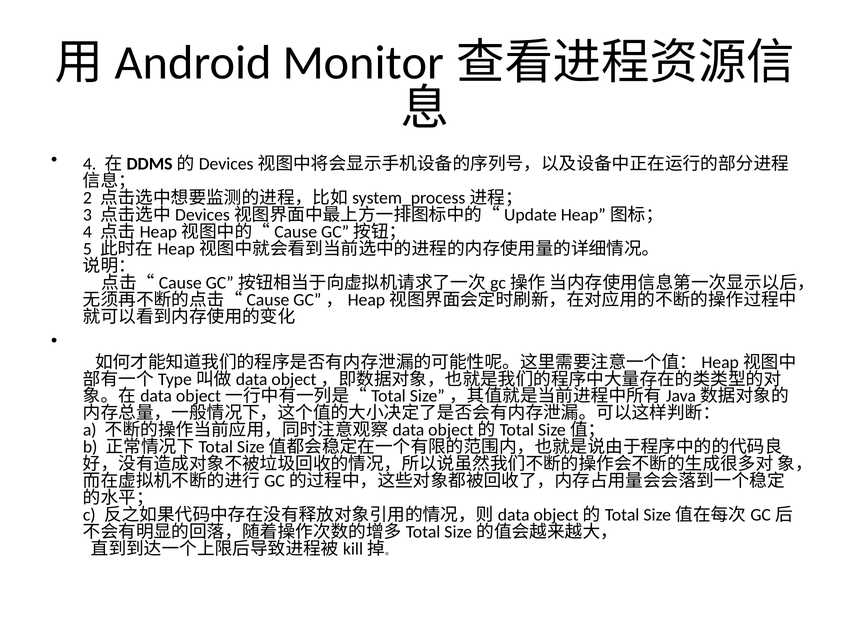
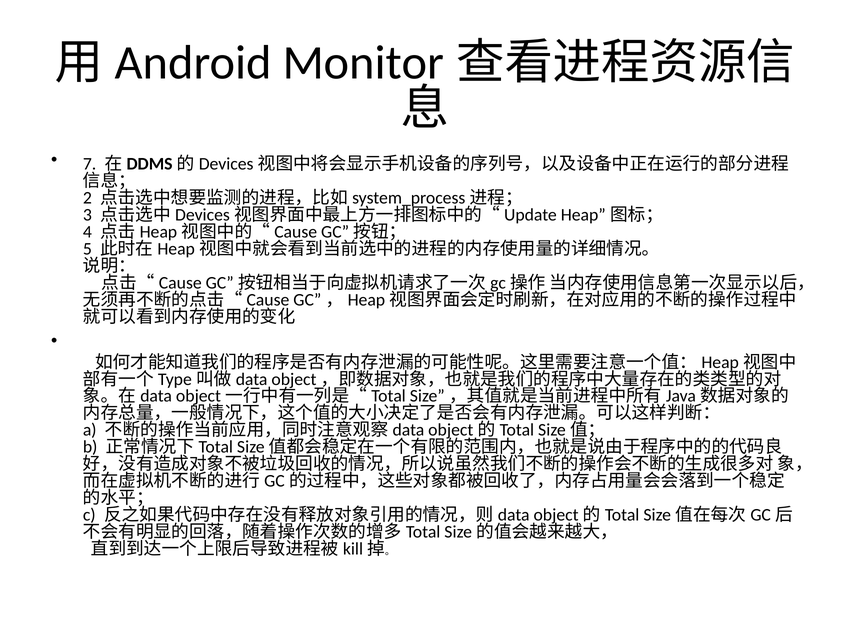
4 at (90, 164): 4 -> 7
